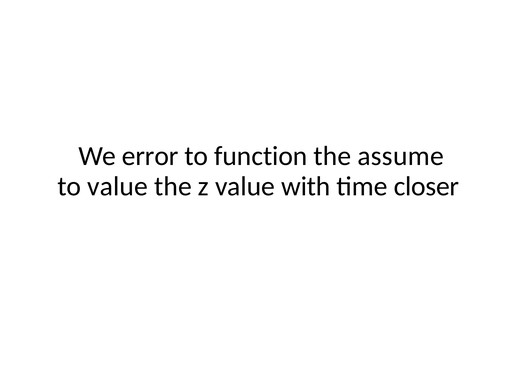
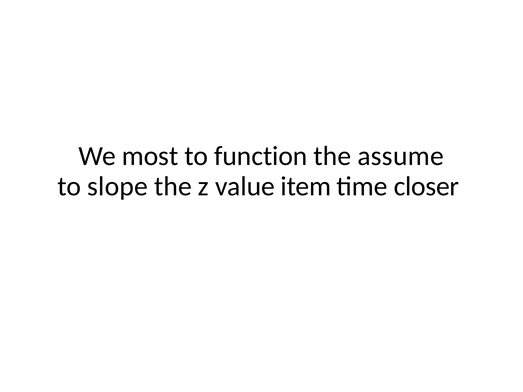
error: error -> most
to value: value -> slope
with: with -> item
